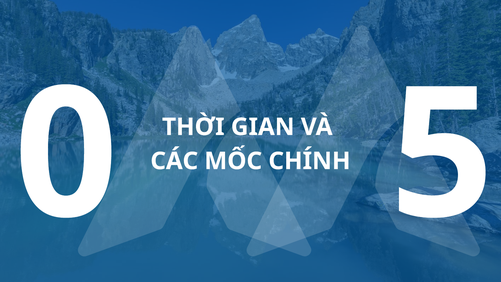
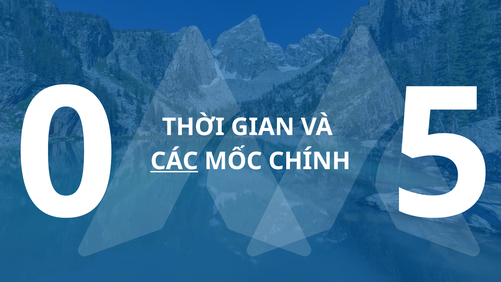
CÁC underline: none -> present
